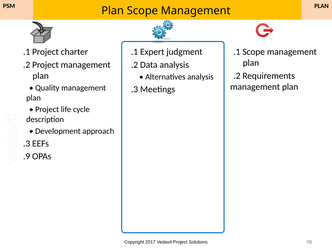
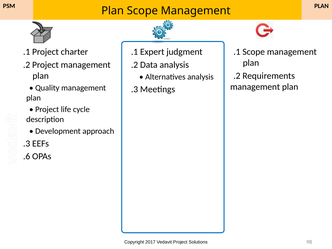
.9: .9 -> .6
